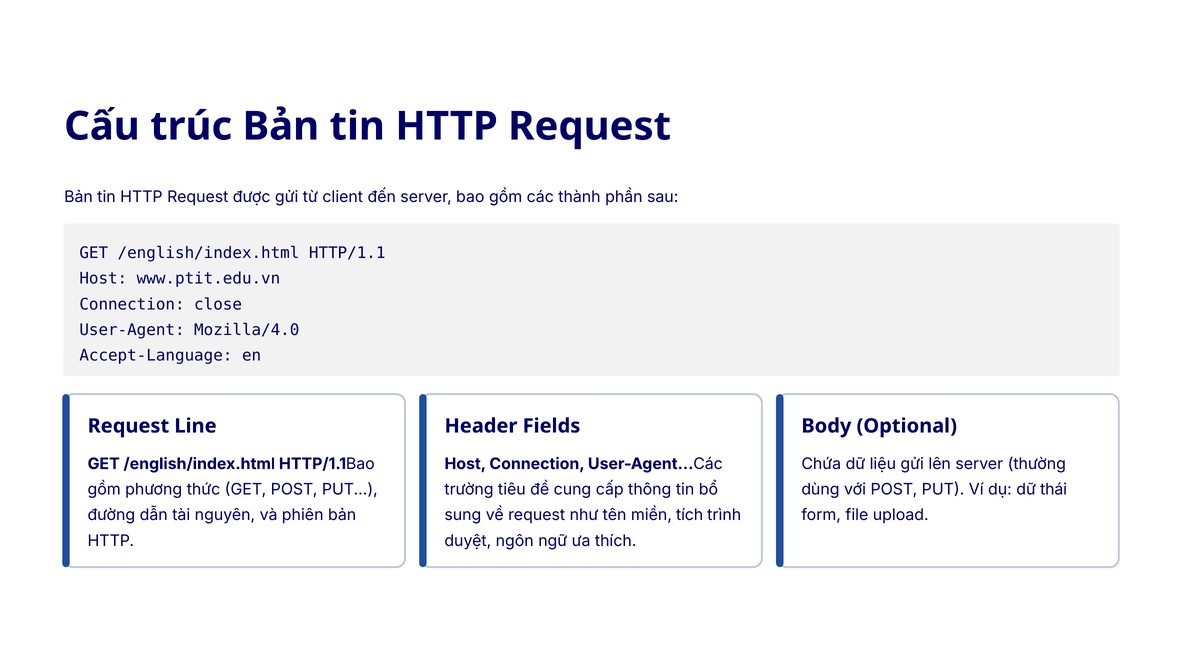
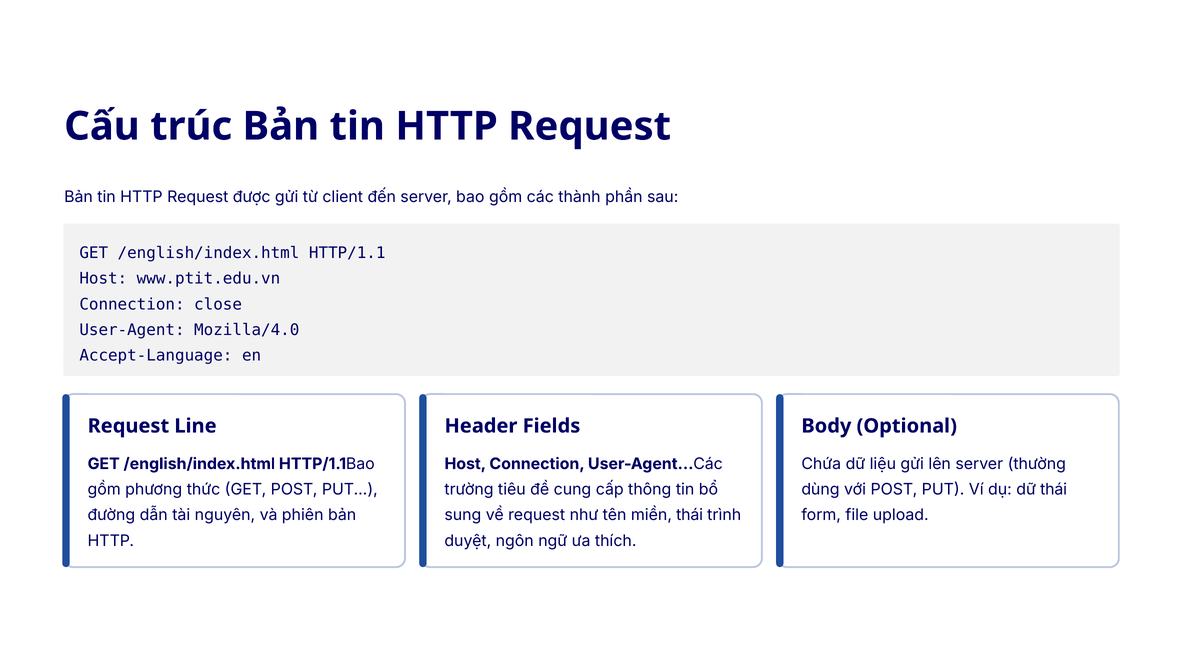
miền tích: tích -> thái
